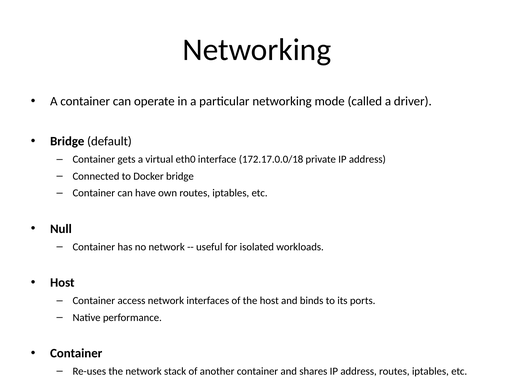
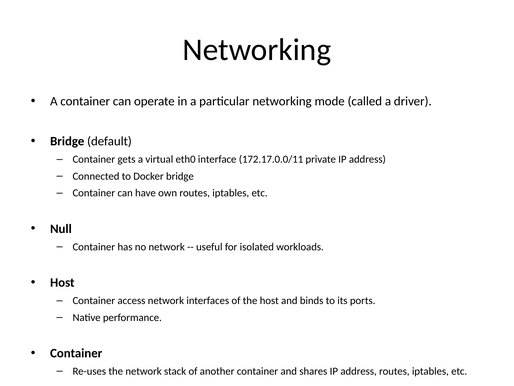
172.17.0.0/18: 172.17.0.0/18 -> 172.17.0.0/11
